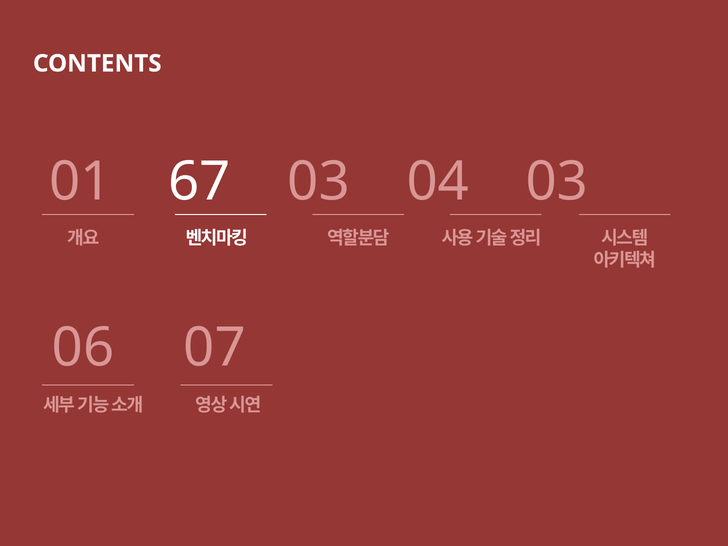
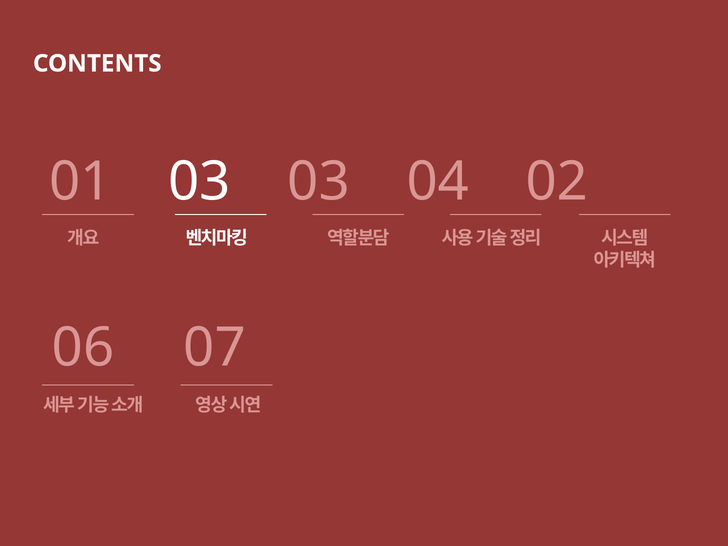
01 67: 67 -> 03
04 03: 03 -> 02
